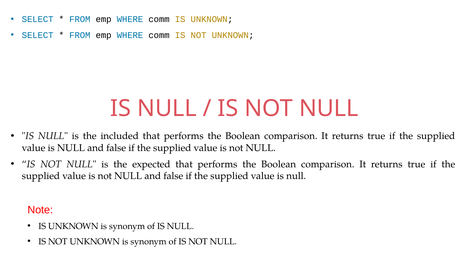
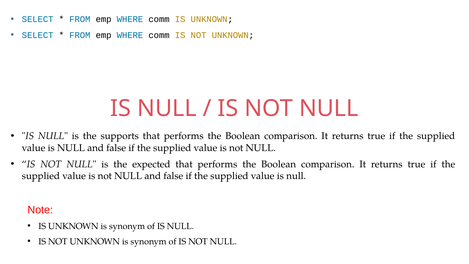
included: included -> supports
